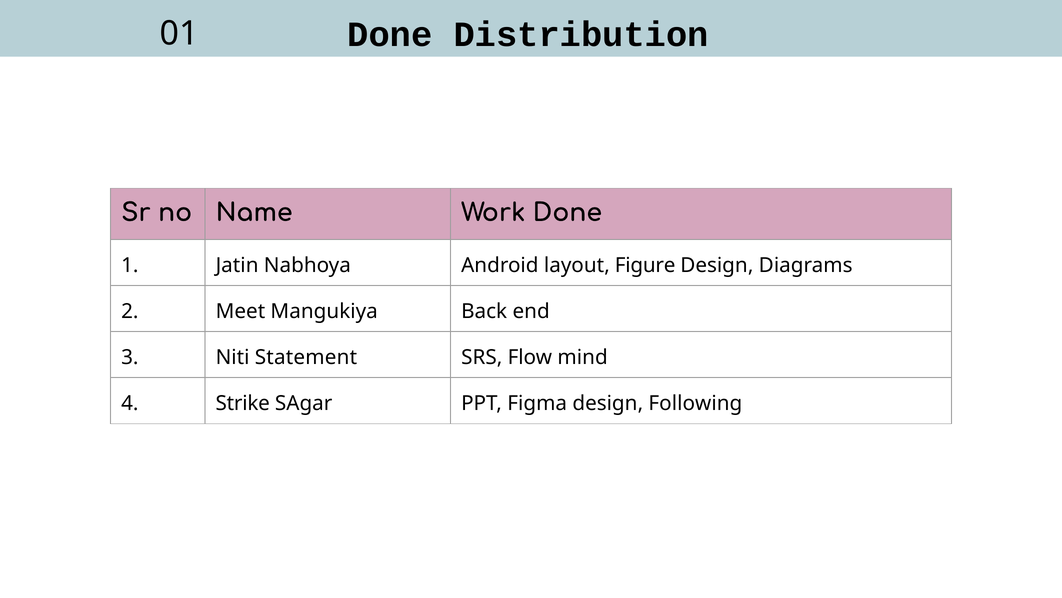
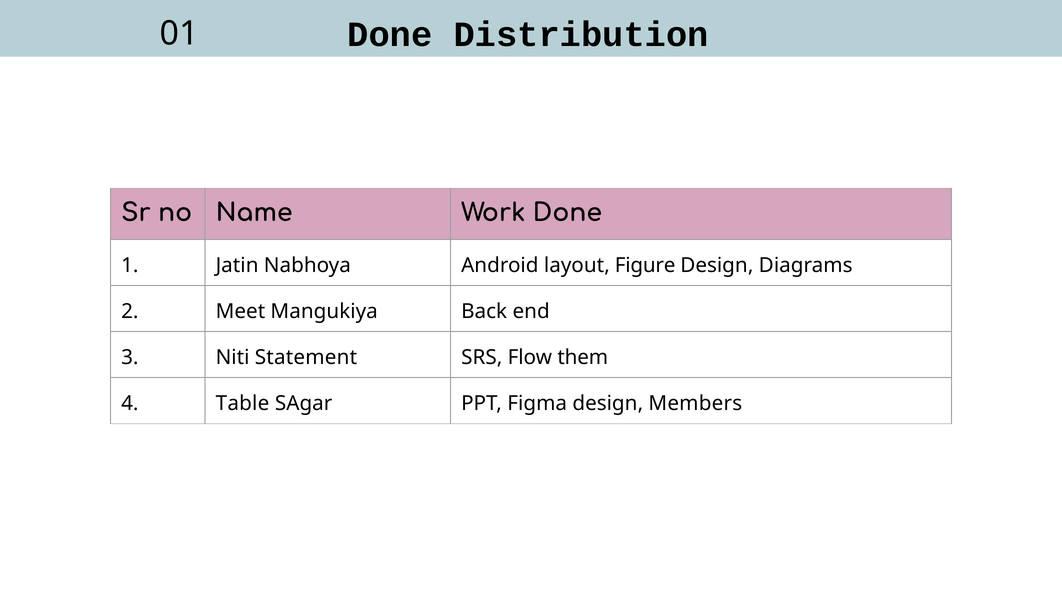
mind: mind -> them
Strike: Strike -> Table
Following: Following -> Members
